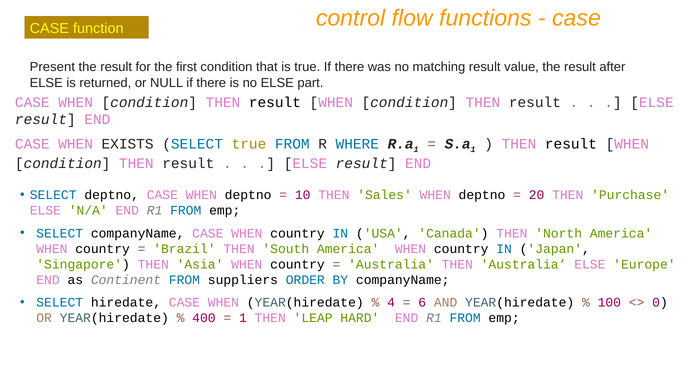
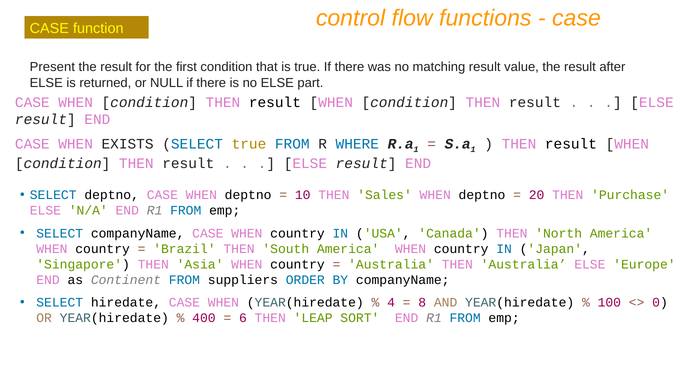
6: 6 -> 8
1 at (243, 318): 1 -> 6
HARD: HARD -> SORT
